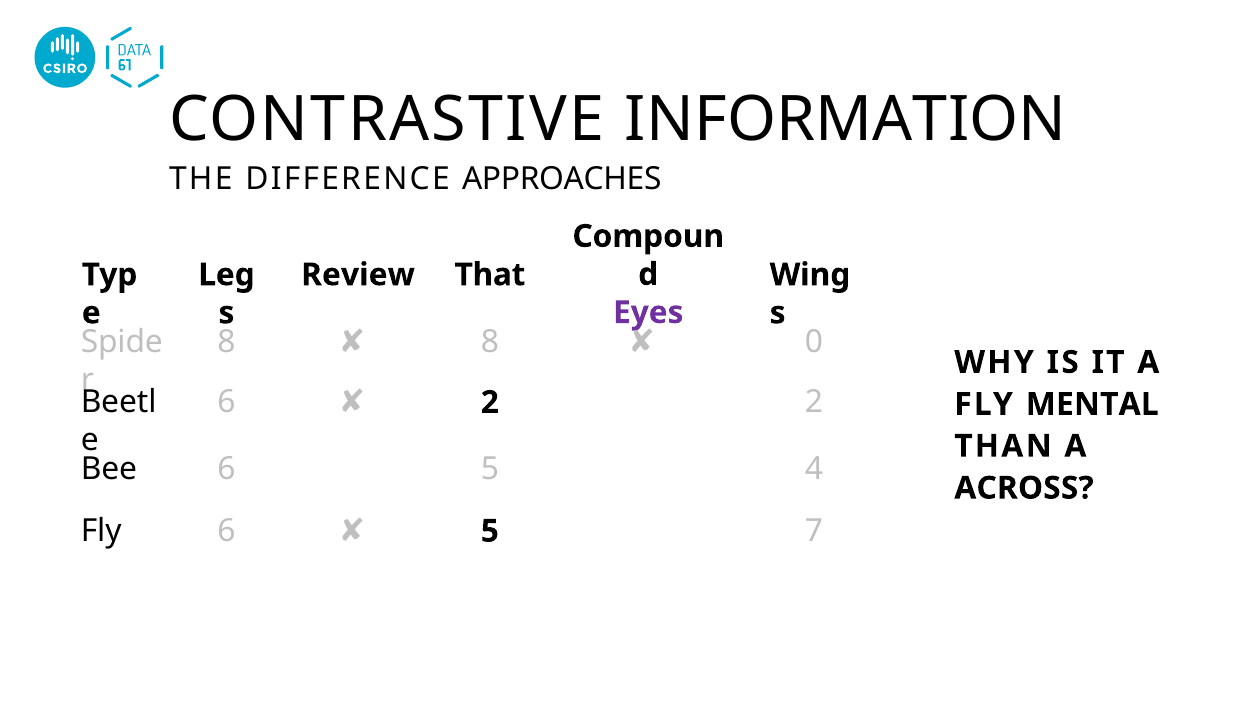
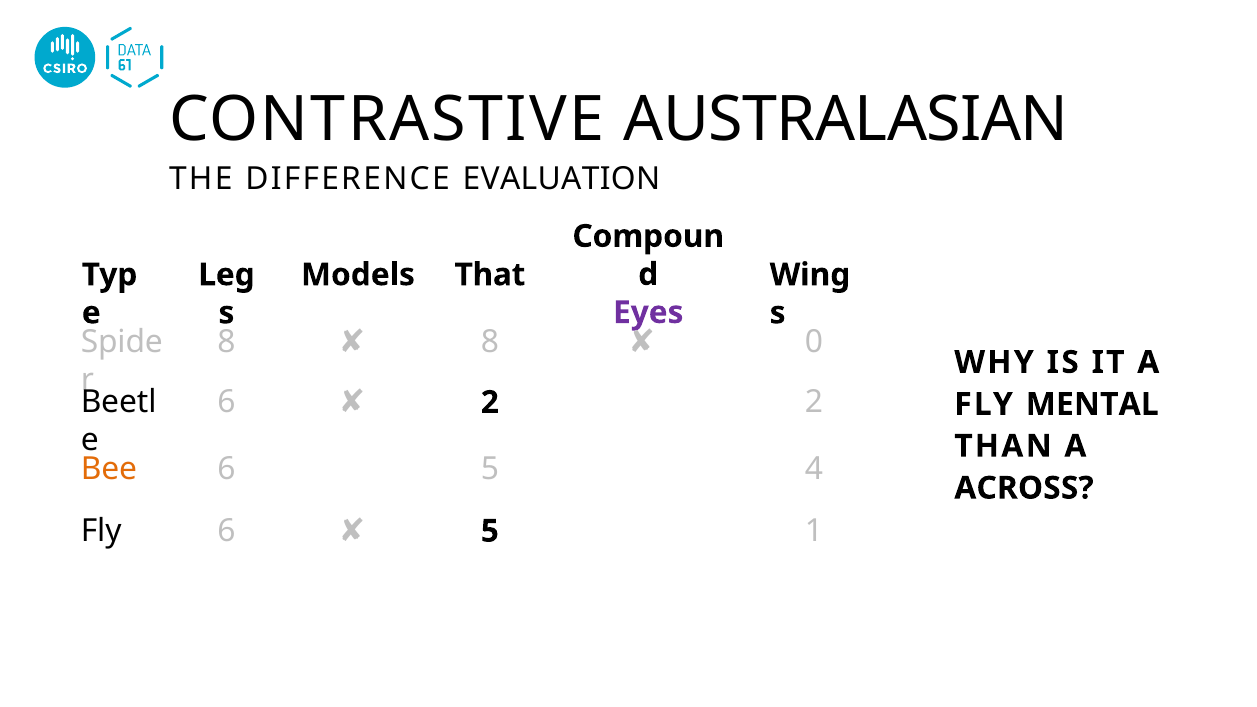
INFORMATION: INFORMATION -> AUSTRALASIAN
APPROACHES: APPROACHES -> EVALUATION
Review: Review -> Models
Bee colour: black -> orange
7: 7 -> 1
